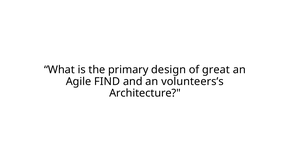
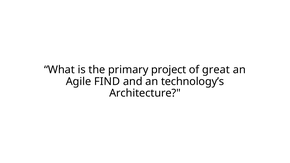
design: design -> project
volunteers’s: volunteers’s -> technology’s
